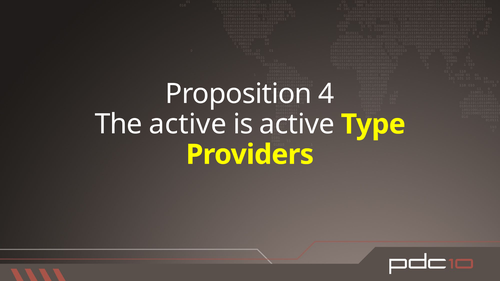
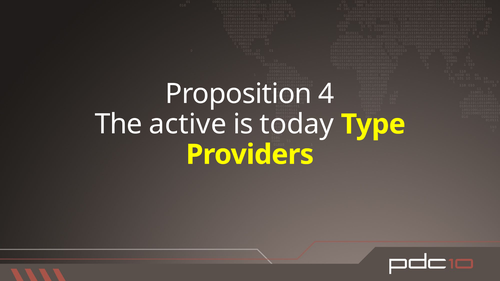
is active: active -> today
